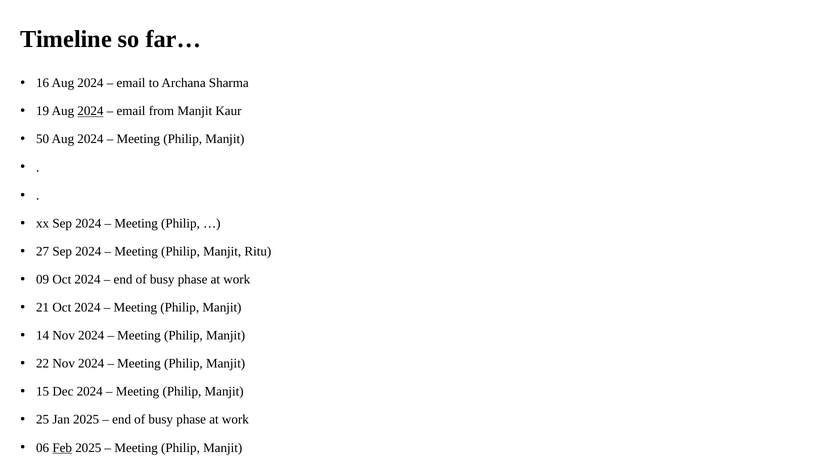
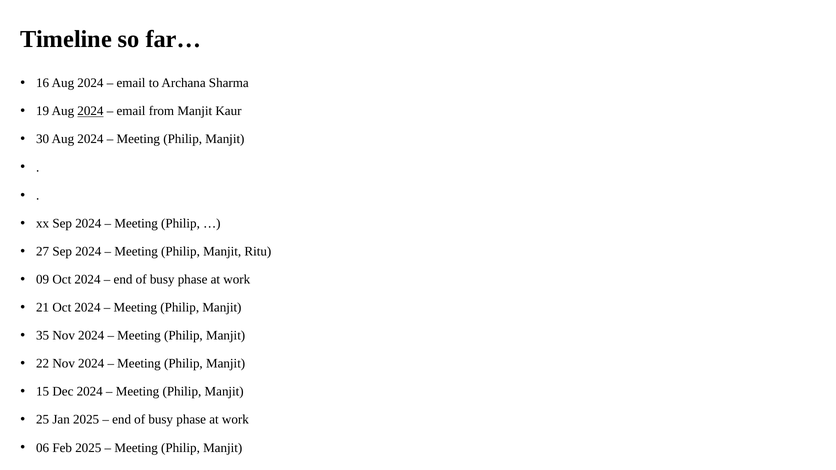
50: 50 -> 30
14: 14 -> 35
Feb underline: present -> none
